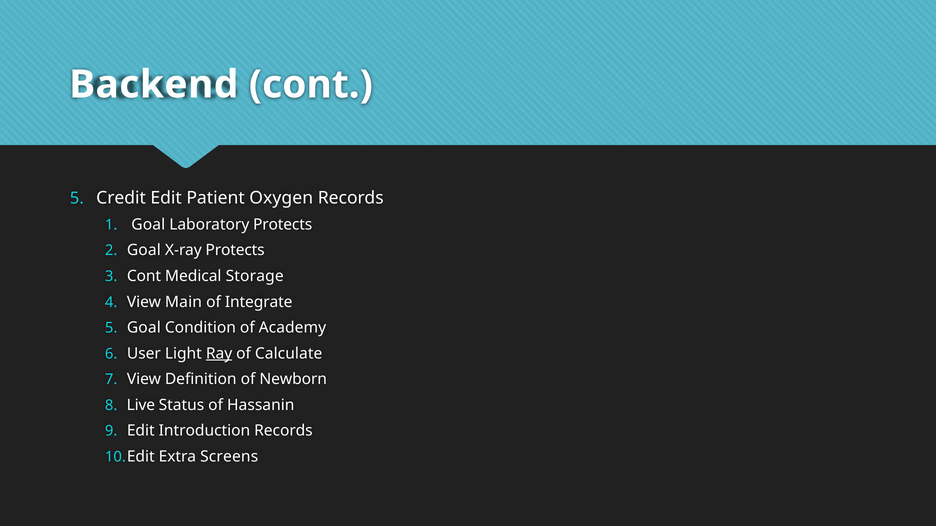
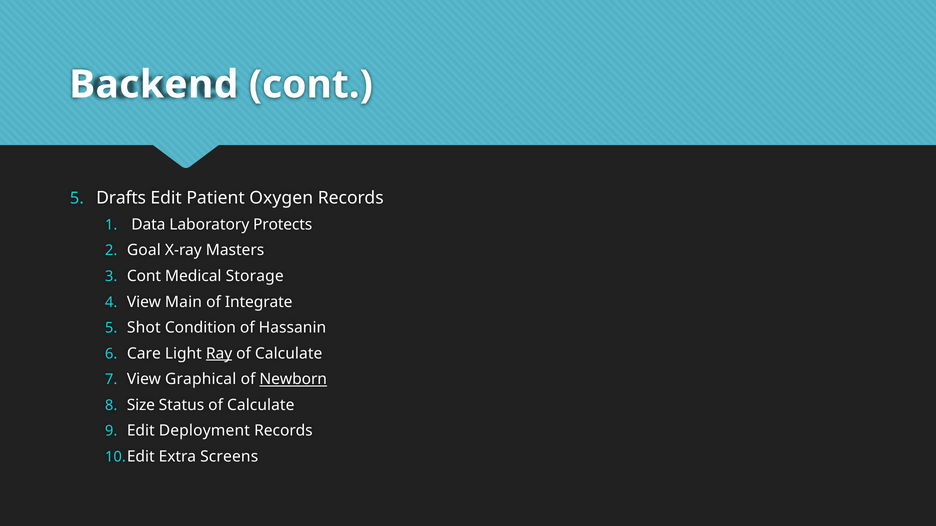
Credit: Credit -> Drafts
Goal at (148, 225): Goal -> Data
X-ray Protects: Protects -> Masters
Goal at (144, 328): Goal -> Shot
Academy: Academy -> Hassanin
User: User -> Care
Definition: Definition -> Graphical
Newborn underline: none -> present
Live: Live -> Size
Status of Hassanin: Hassanin -> Calculate
Introduction: Introduction -> Deployment
